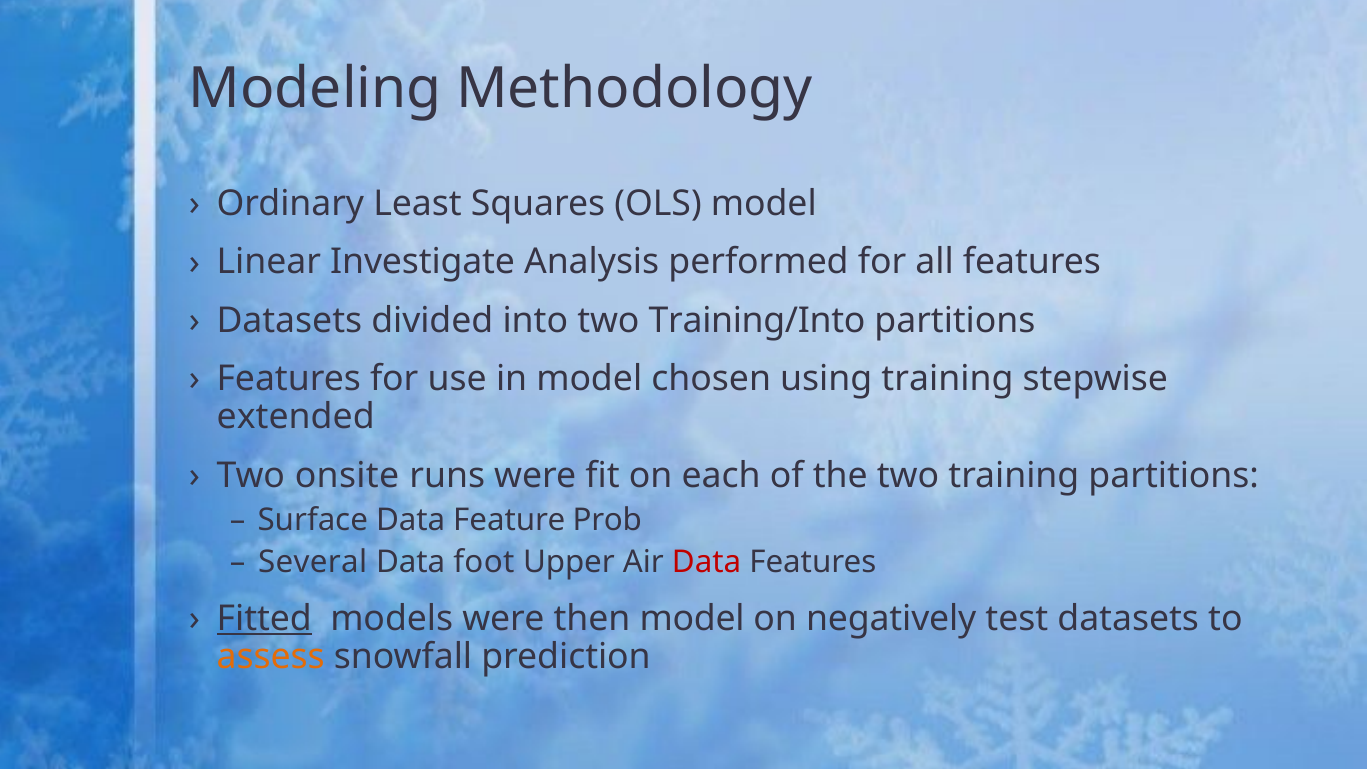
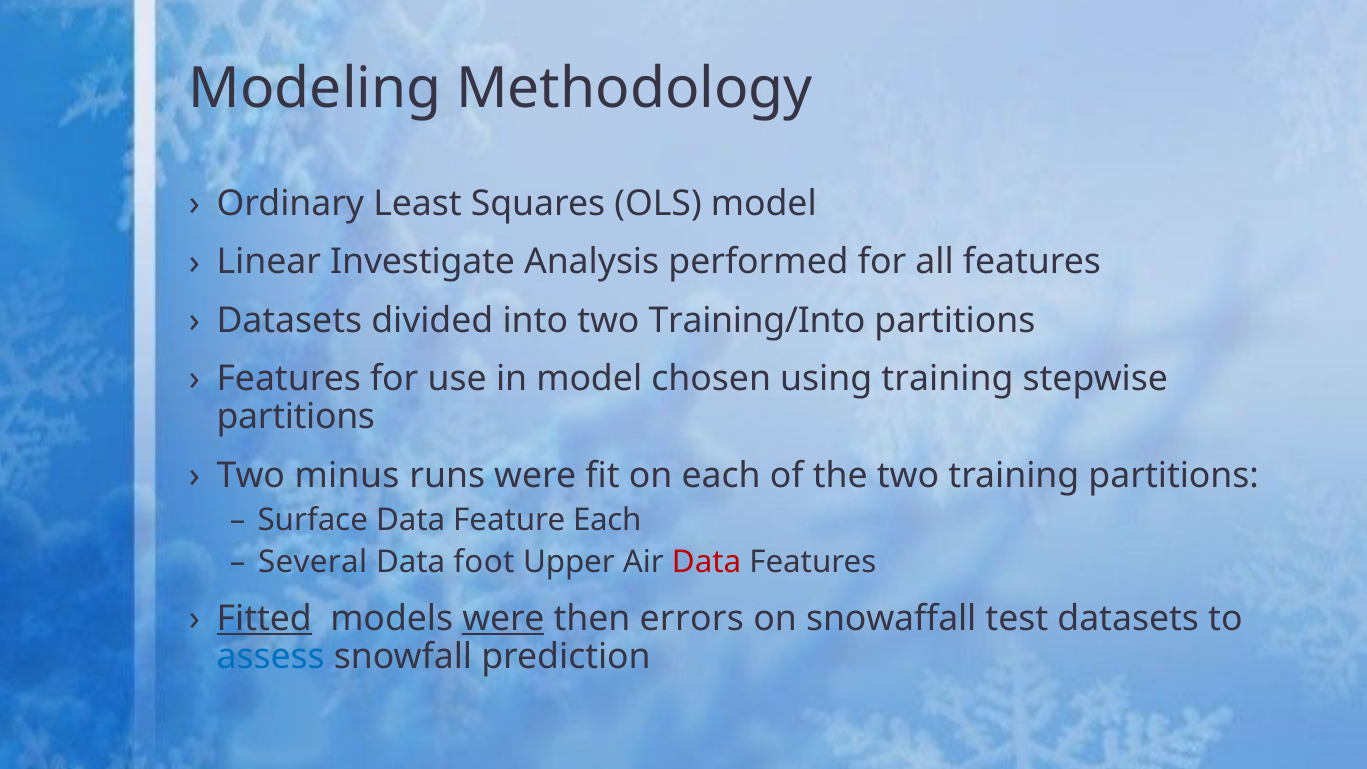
extended at (296, 417): extended -> partitions
onsite: onsite -> minus
Feature Prob: Prob -> Each
were at (504, 619) underline: none -> present
then model: model -> errors
negatively: negatively -> snowaffall
assess colour: orange -> blue
